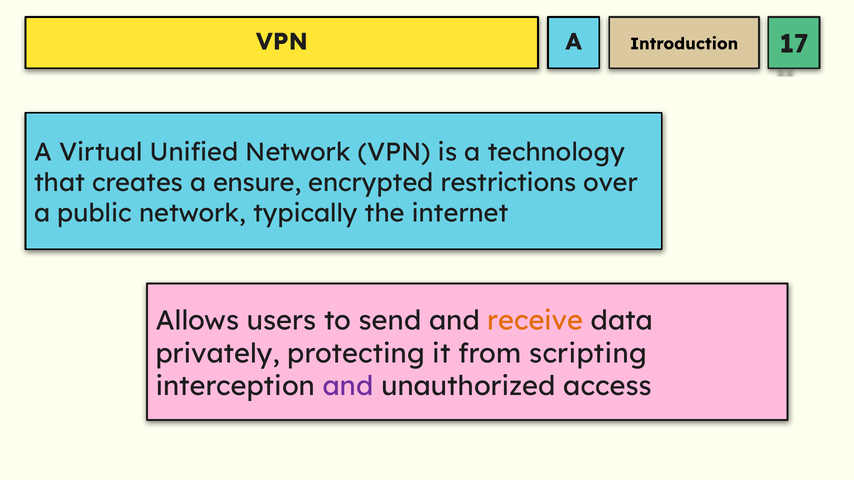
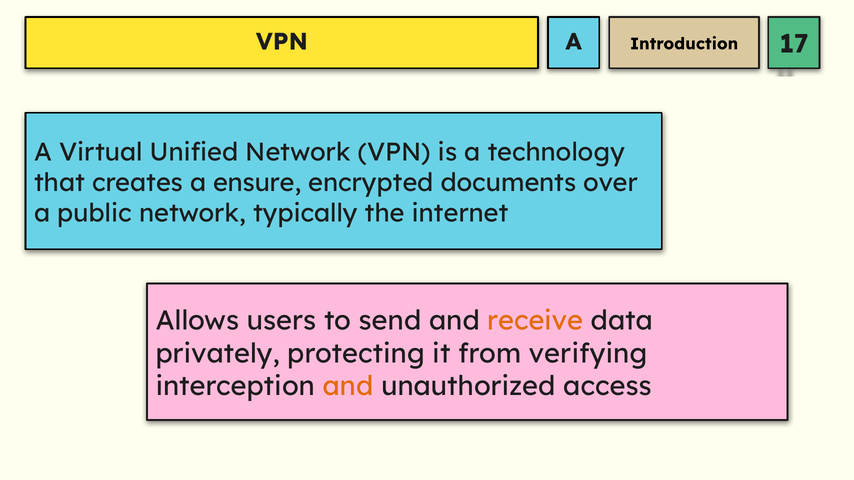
restrictions: restrictions -> documents
scripting: scripting -> verifying
and at (348, 387) colour: purple -> orange
